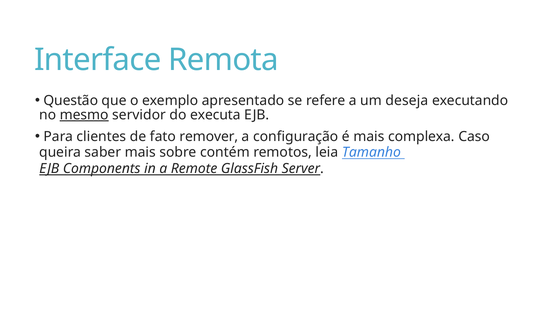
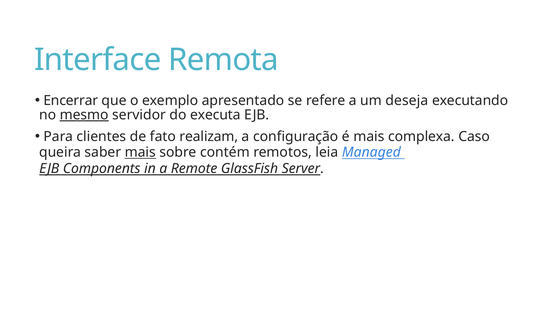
Questão: Questão -> Encerrar
remover: remover -> realizam
mais at (140, 152) underline: none -> present
Tamanho: Tamanho -> Managed
